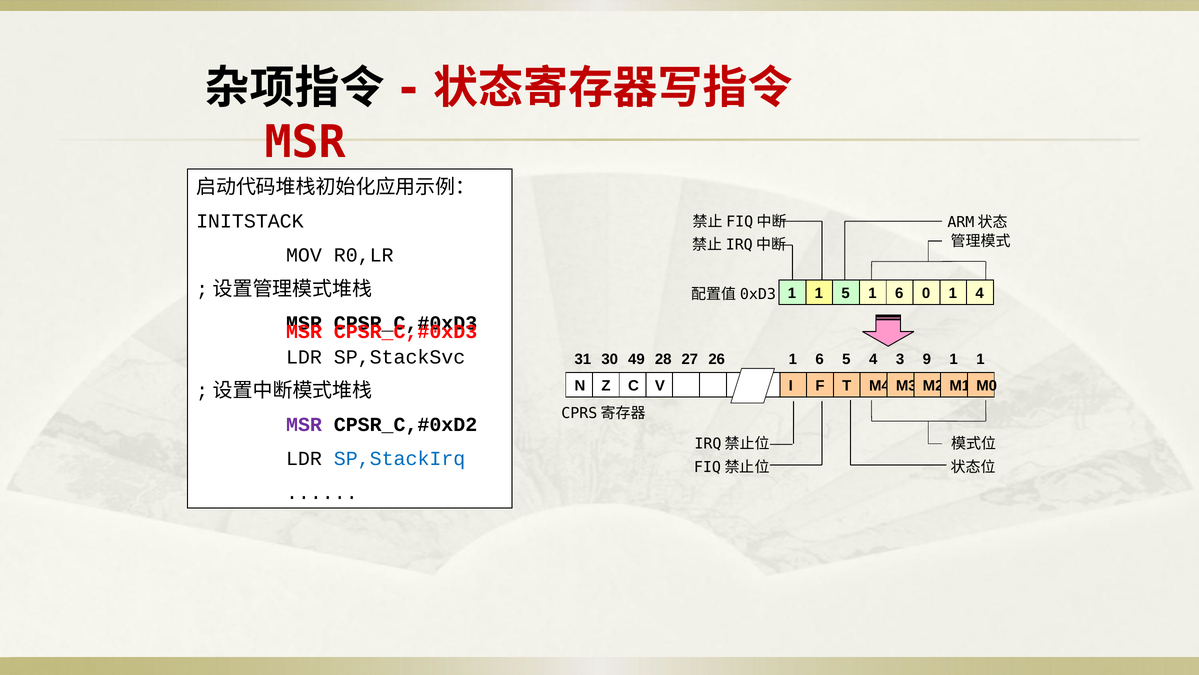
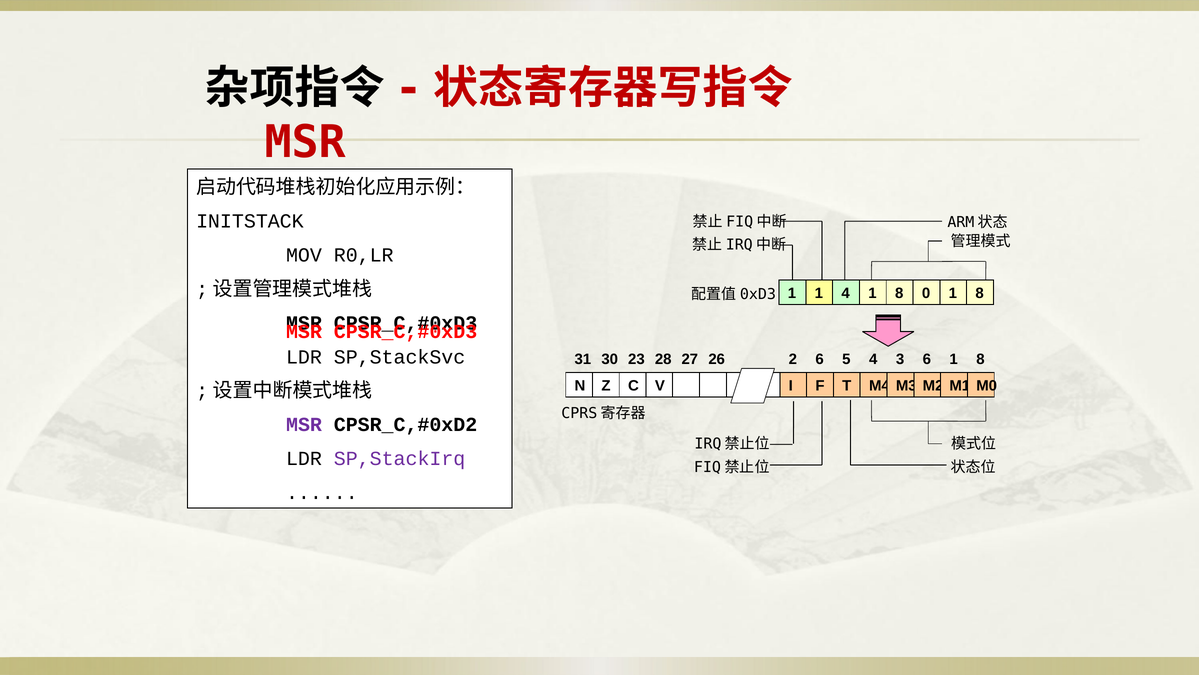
1 5: 5 -> 4
6 at (899, 293): 6 -> 8
0 1 4: 4 -> 8
49: 49 -> 23
26 1: 1 -> 2
3 9: 9 -> 6
1 at (980, 359): 1 -> 8
SP,StackIrq colour: blue -> purple
